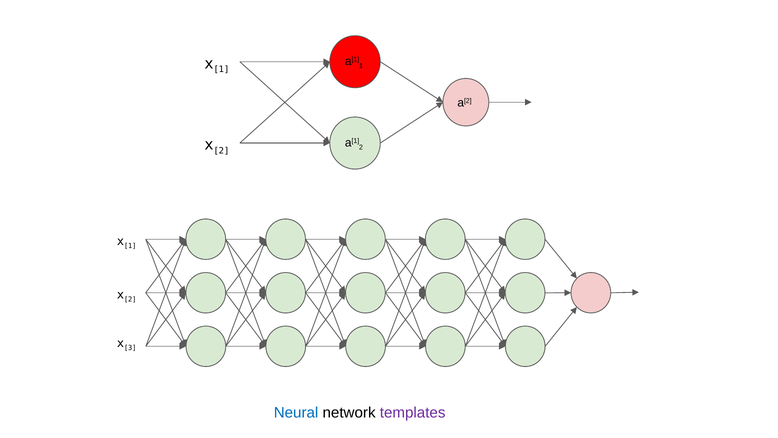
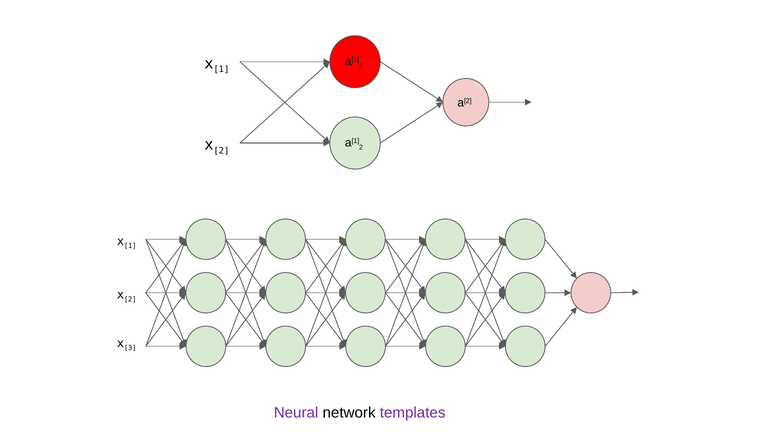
Neural colour: blue -> purple
